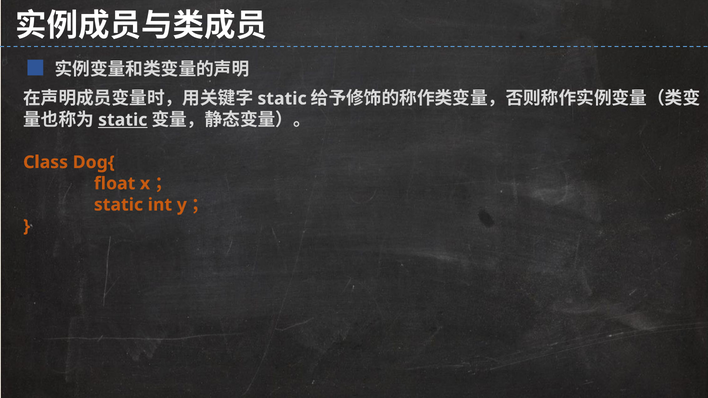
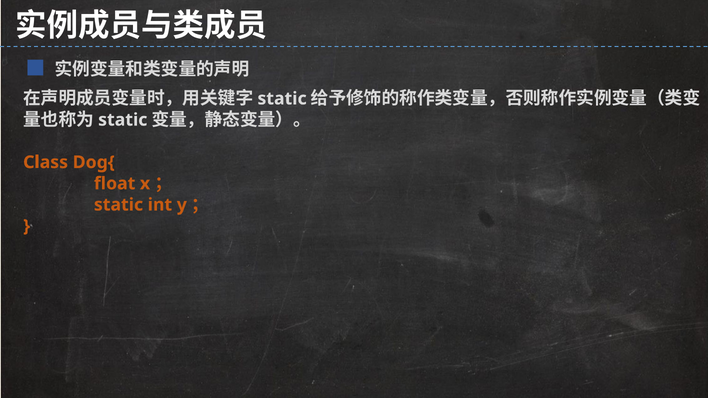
static at (123, 120) underline: present -> none
